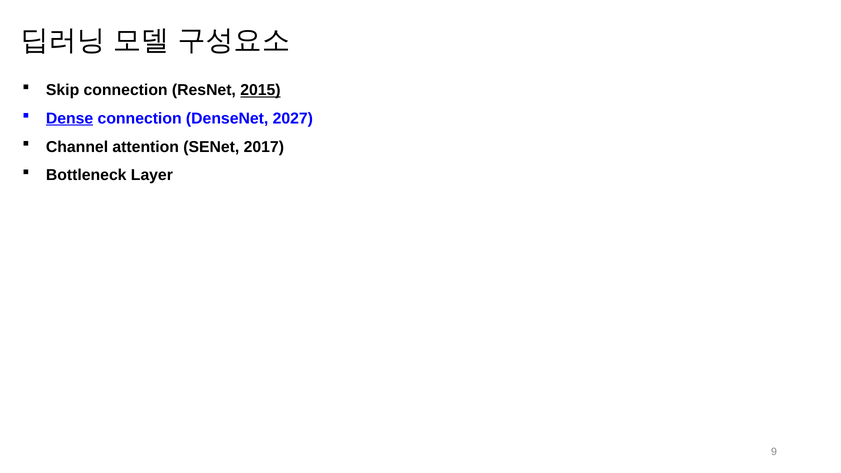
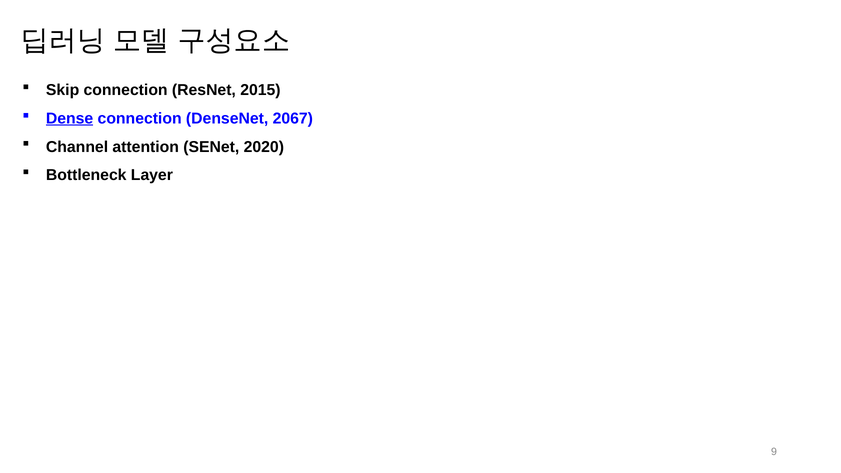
2015 underline: present -> none
2027: 2027 -> 2067
2017: 2017 -> 2020
